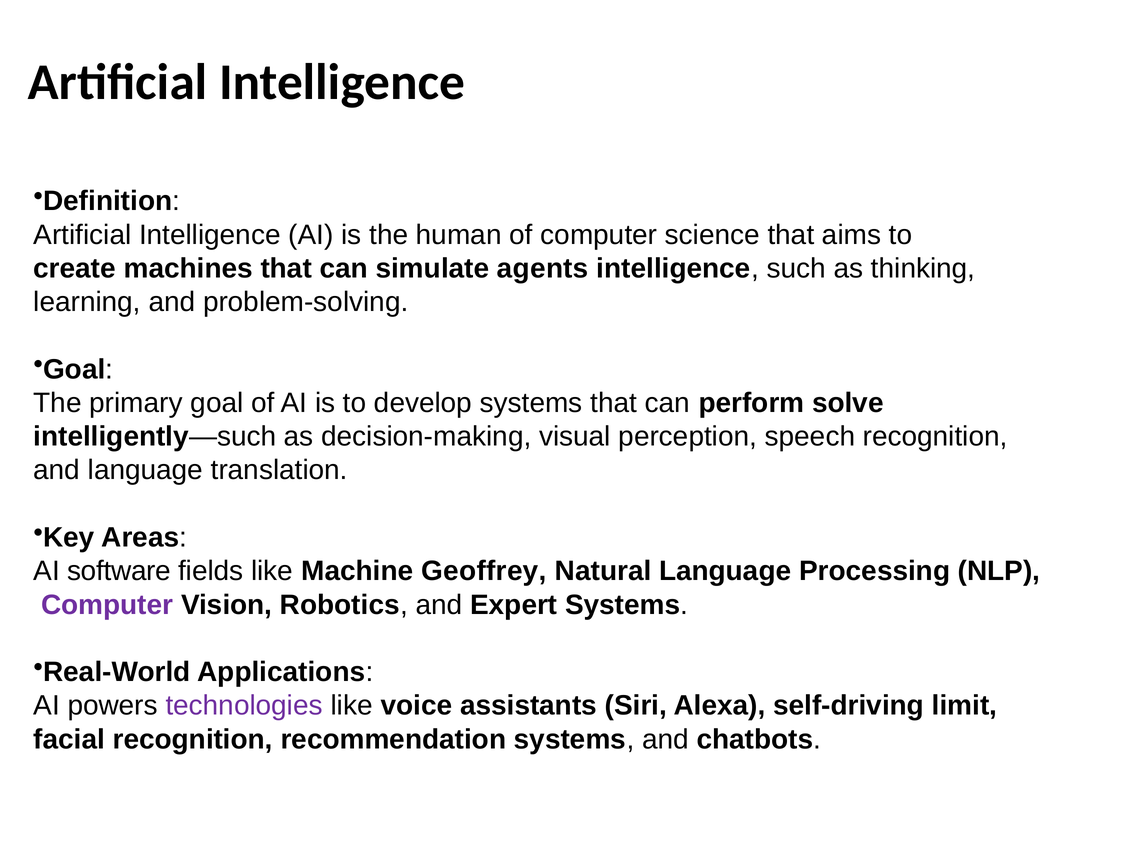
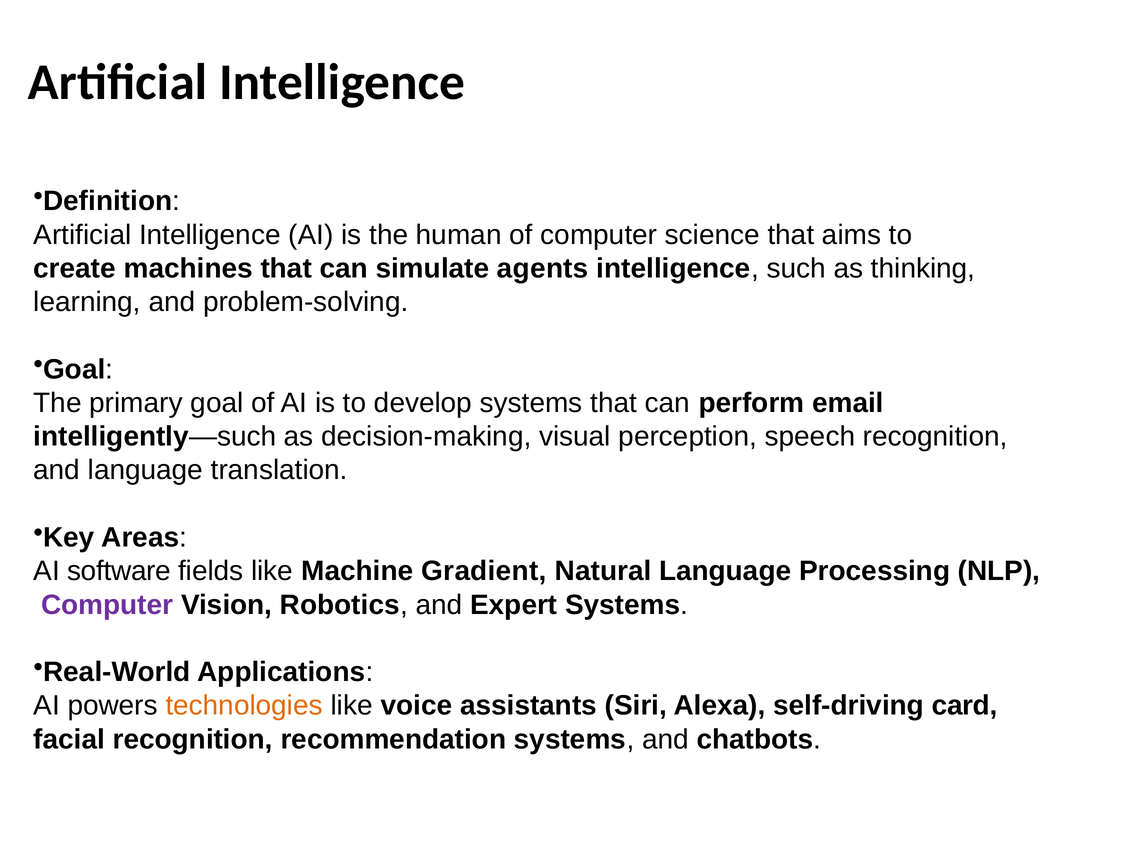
solve: solve -> email
Geoffrey: Geoffrey -> Gradient
technologies colour: purple -> orange
limit: limit -> card
